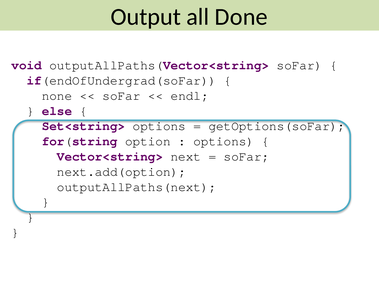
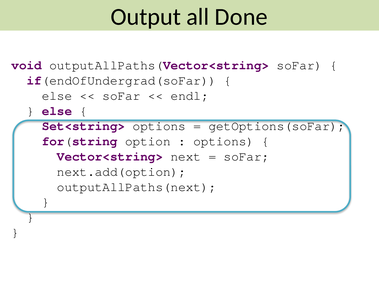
none at (57, 95): none -> else
